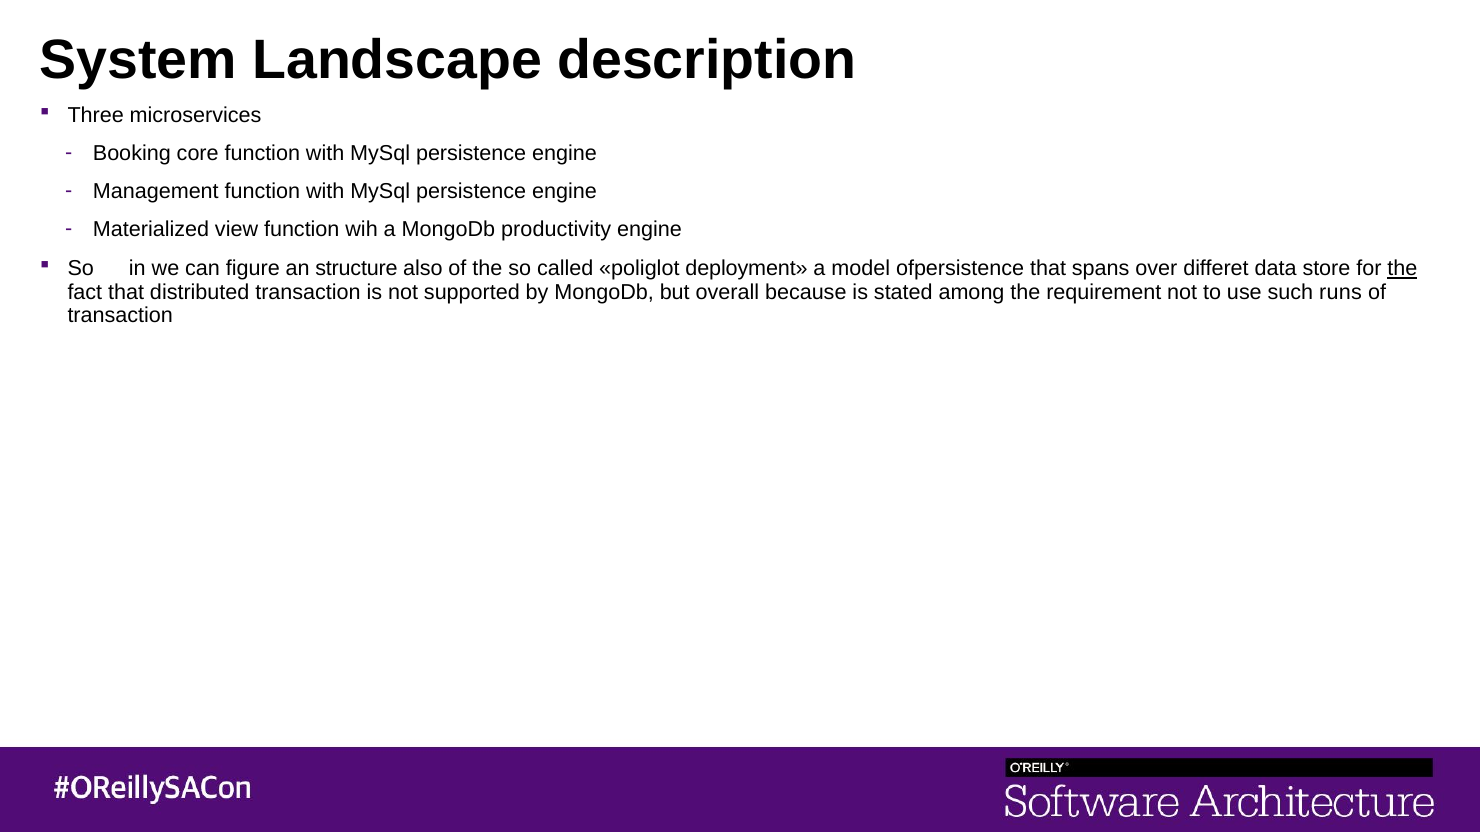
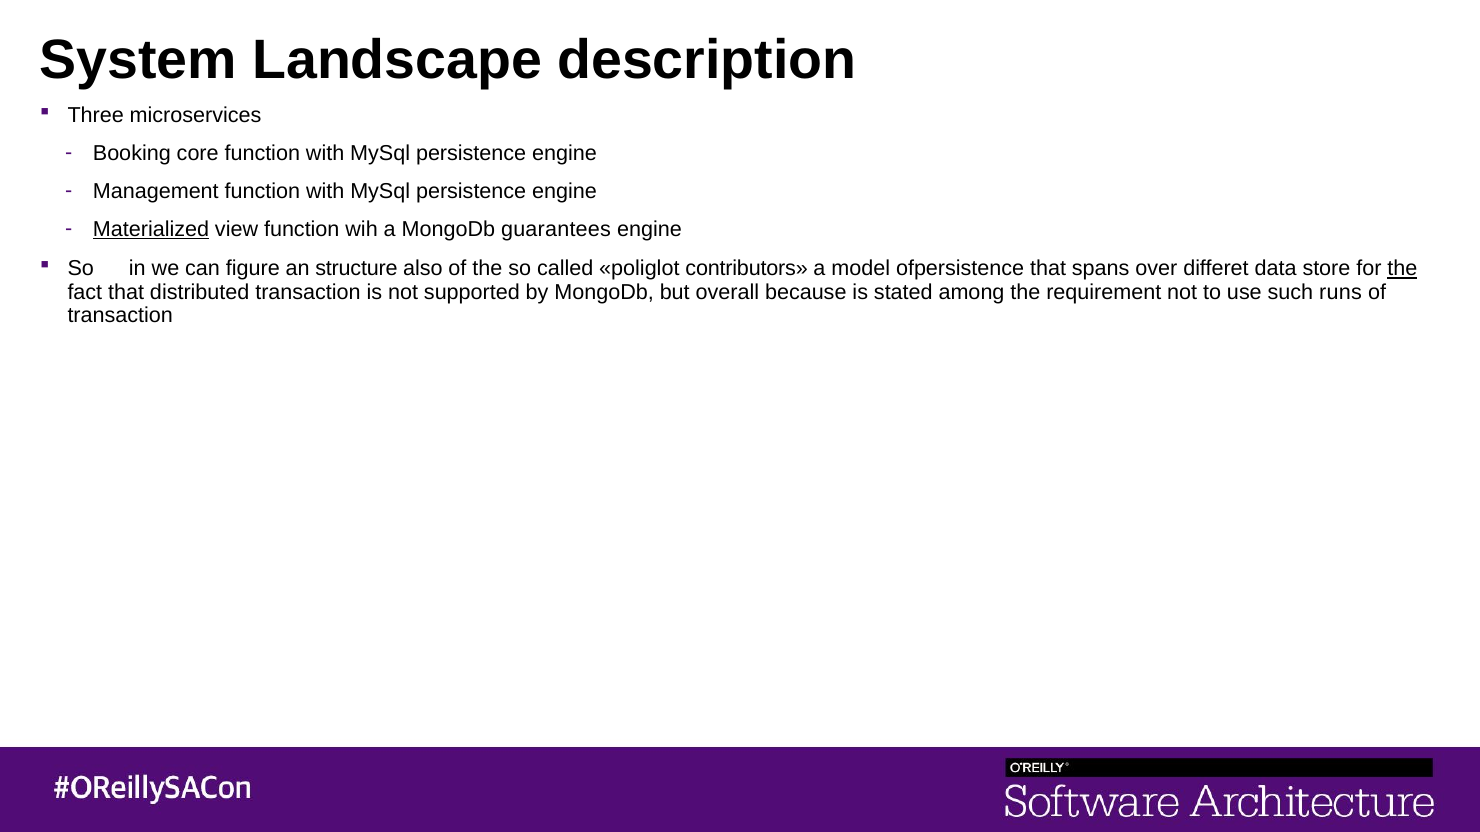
Materialized underline: none -> present
productivity: productivity -> guarantees
deployment: deployment -> contributors
